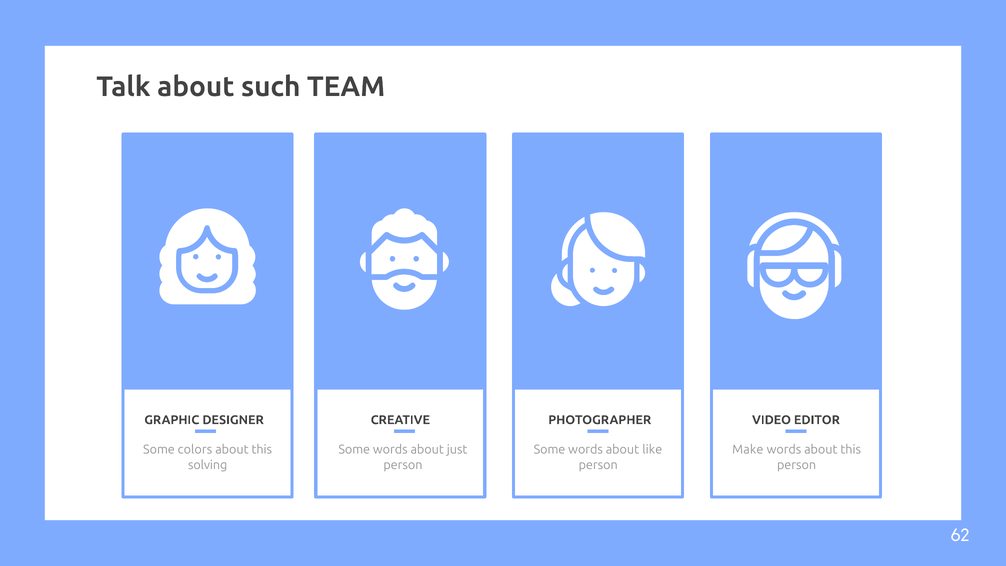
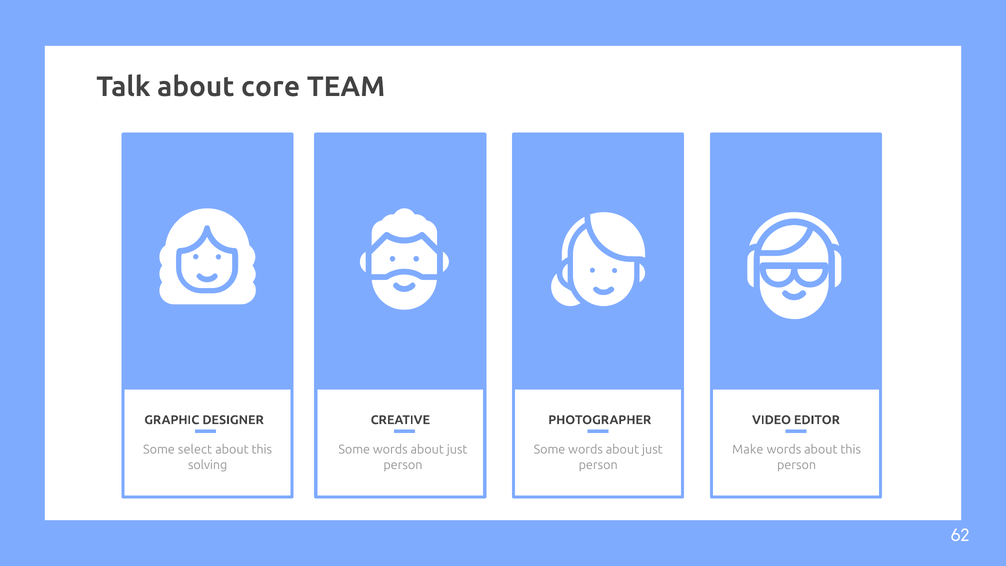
such: such -> core
colors: colors -> select
like at (652, 450): like -> just
